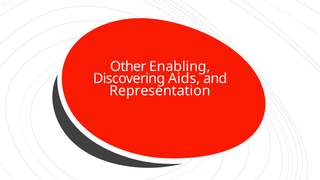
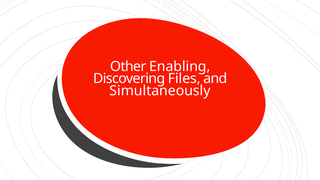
Aids: Aids -> Files
Representation: Representation -> Simultaneously
